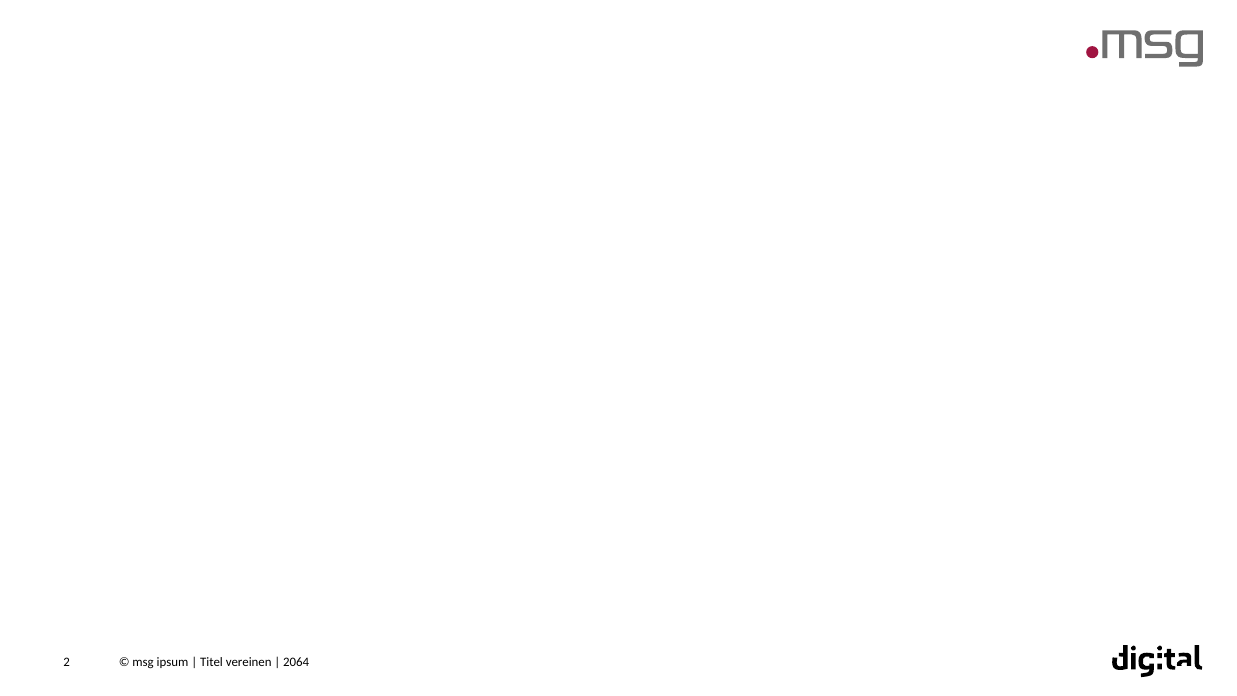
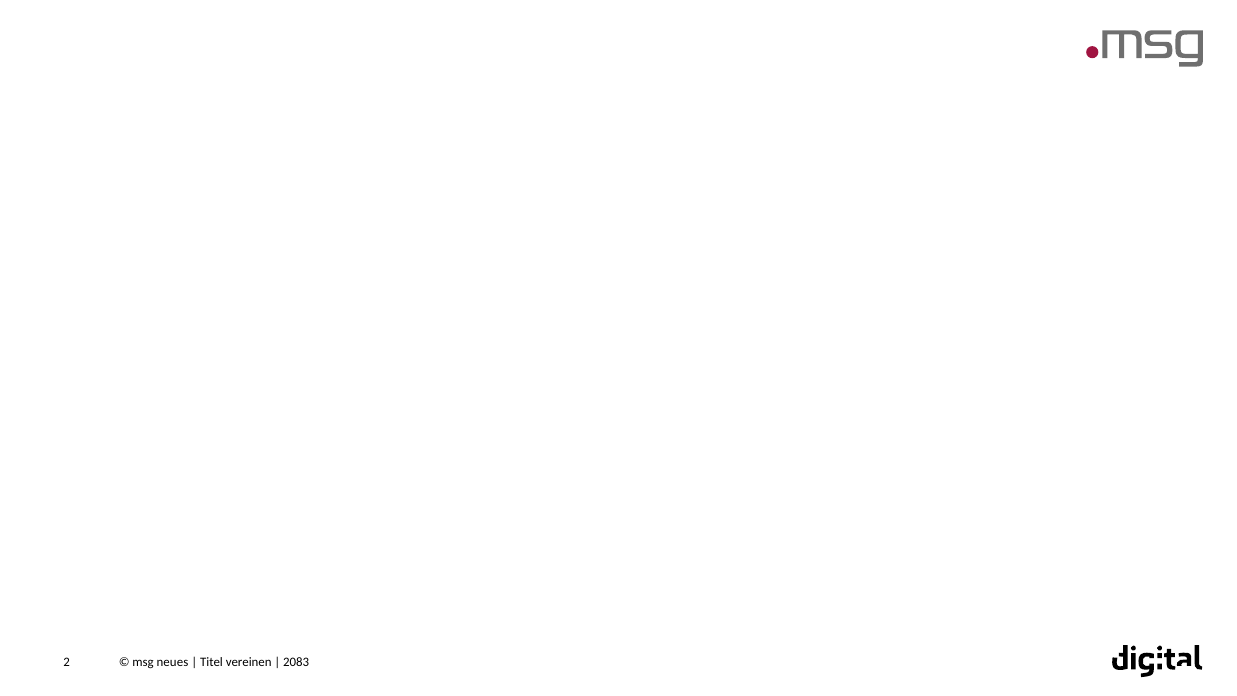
ipsum: ipsum -> neues
2064: 2064 -> 2083
